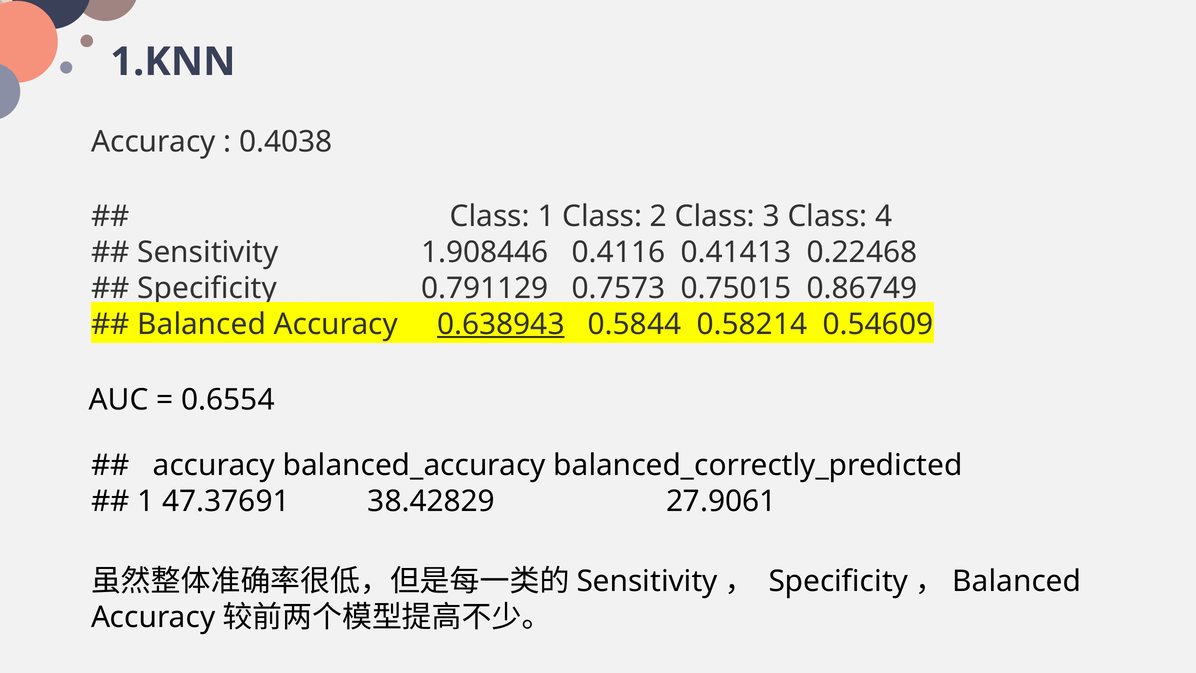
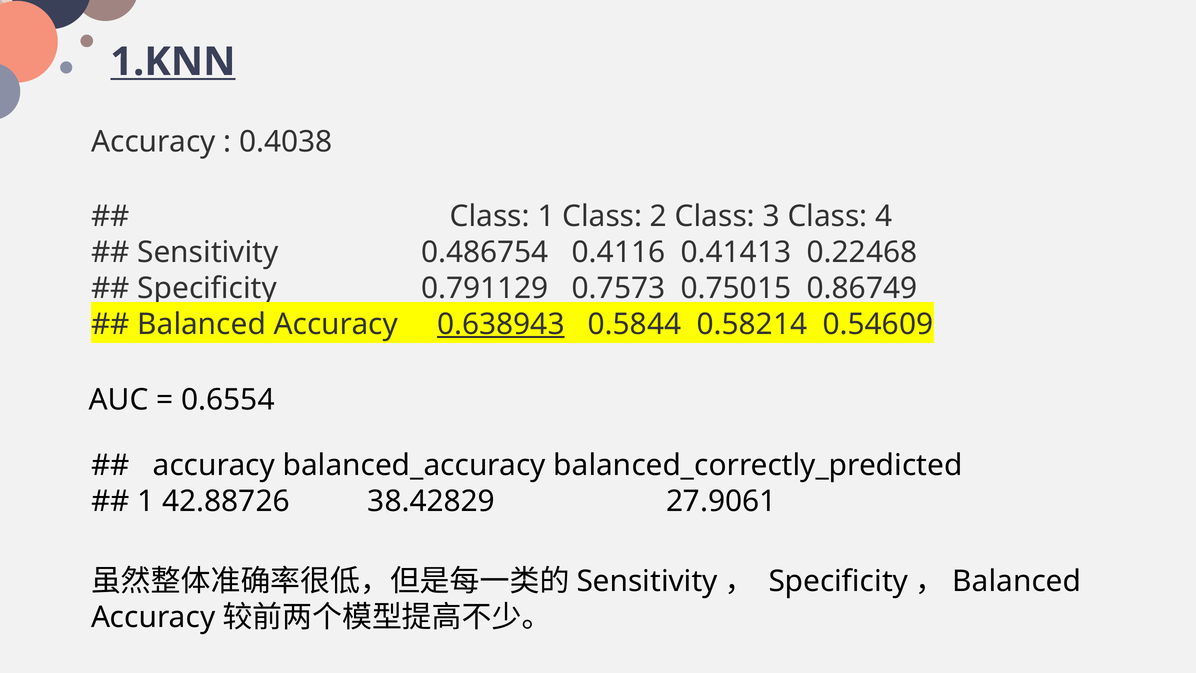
1.KNN underline: none -> present
1.908446: 1.908446 -> 0.486754
47.37691: 47.37691 -> 42.88726
